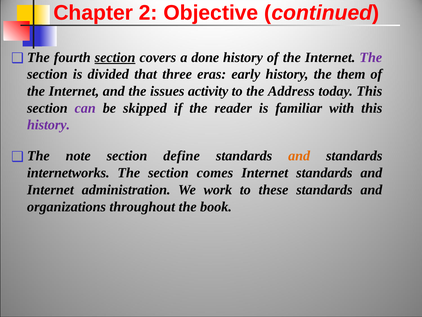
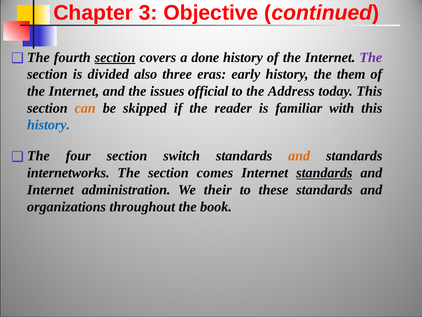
2: 2 -> 3
that: that -> also
activity: activity -> official
can colour: purple -> orange
history at (49, 125) colour: purple -> blue
note: note -> four
define: define -> switch
standards at (324, 173) underline: none -> present
work: work -> their
